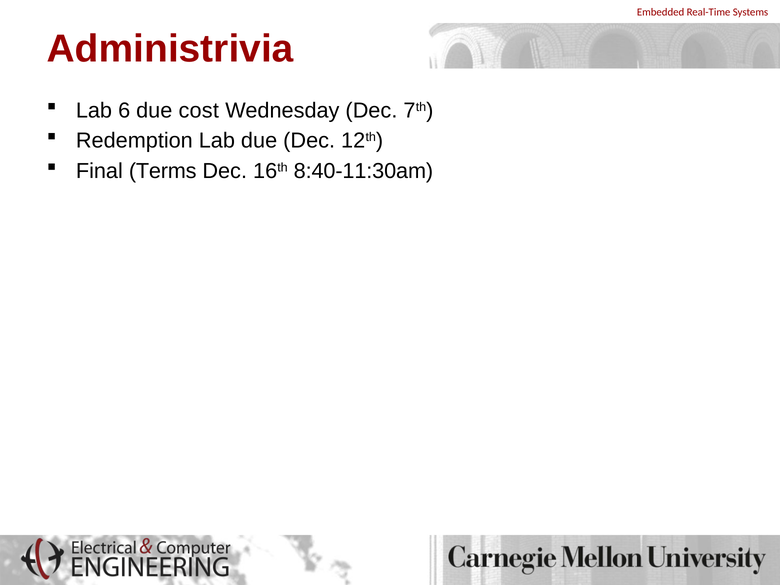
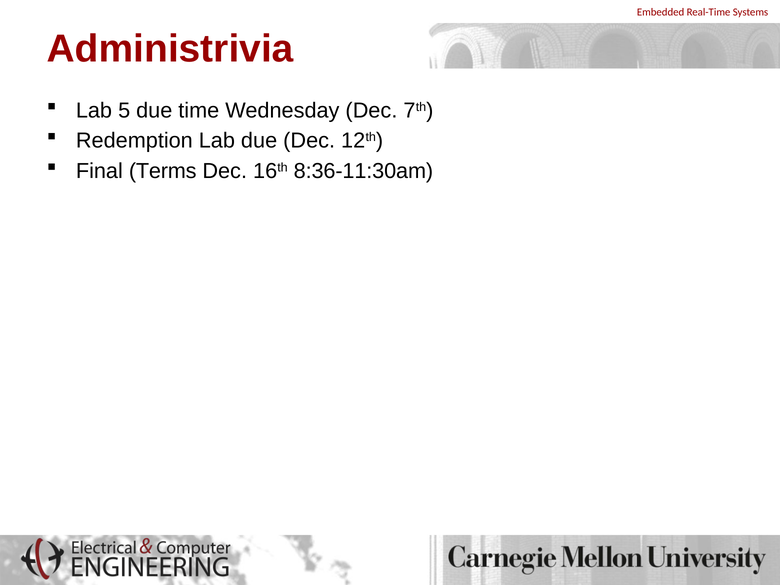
6: 6 -> 5
cost: cost -> time
8:40-11:30am: 8:40-11:30am -> 8:36-11:30am
